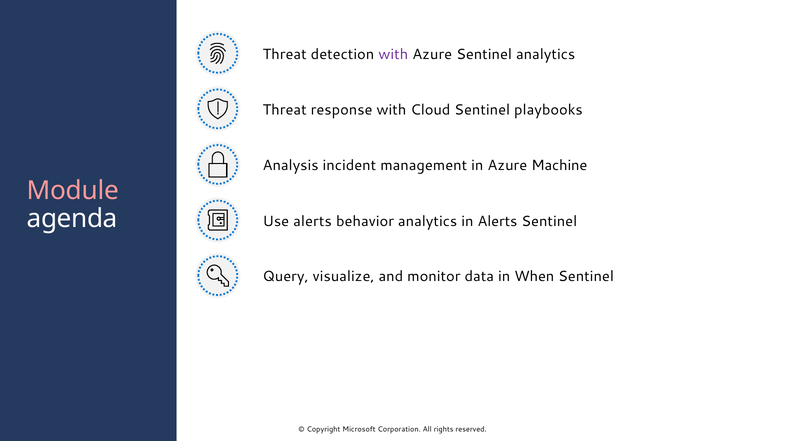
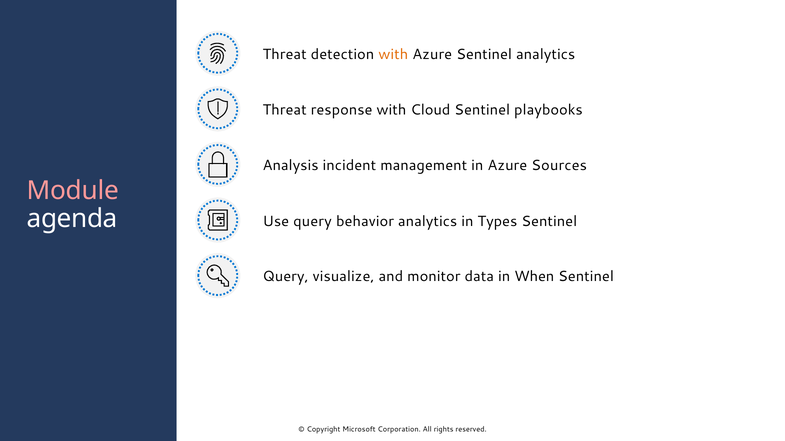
with at (393, 54) colour: purple -> orange
Machine: Machine -> Sources
Use alerts: alerts -> query
in Alerts: Alerts -> Types
